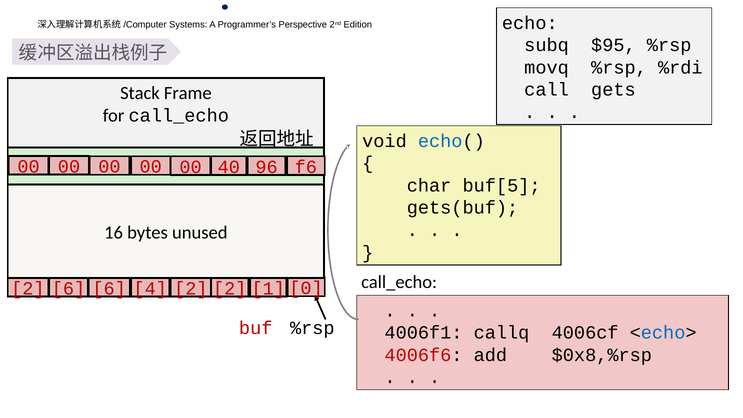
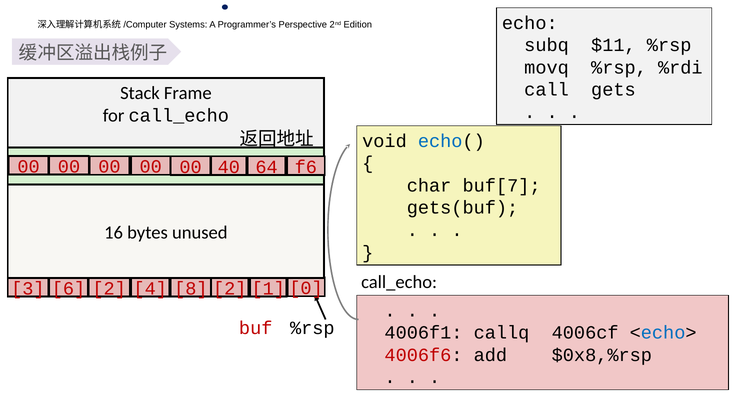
$95: $95 -> $11
96: 96 -> 64
buf[5: buf[5 -> buf[7
2 at (28, 289): 2 -> 3
6 6: 6 -> 2
2 at (191, 289): 2 -> 8
